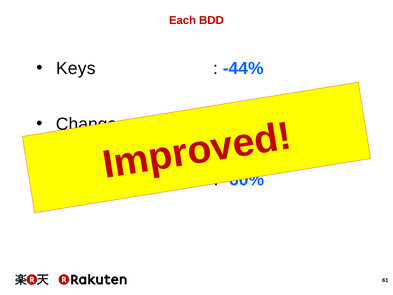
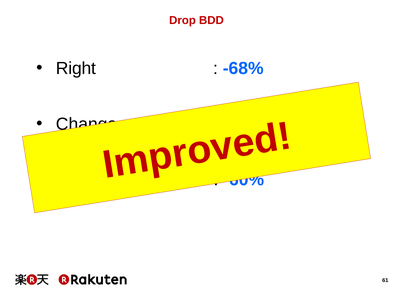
Each: Each -> Drop
Keys: Keys -> Right
-44%: -44% -> -68%
